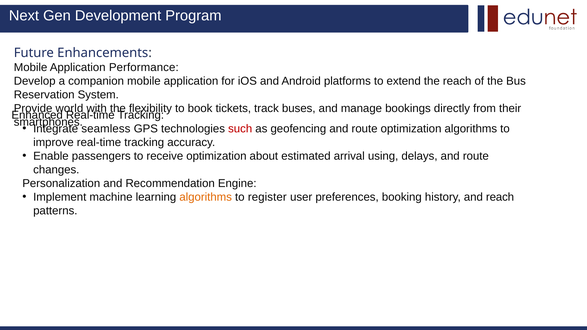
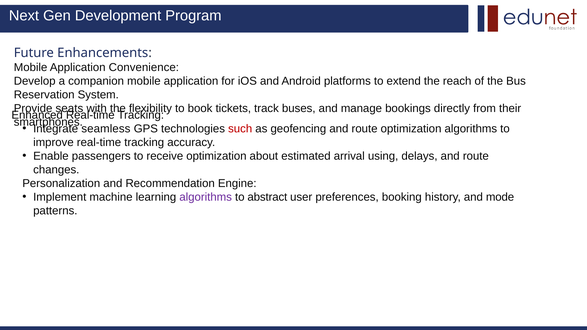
Performance: Performance -> Convenience
world: world -> seats
algorithms at (206, 197) colour: orange -> purple
register: register -> abstract
and reach: reach -> mode
